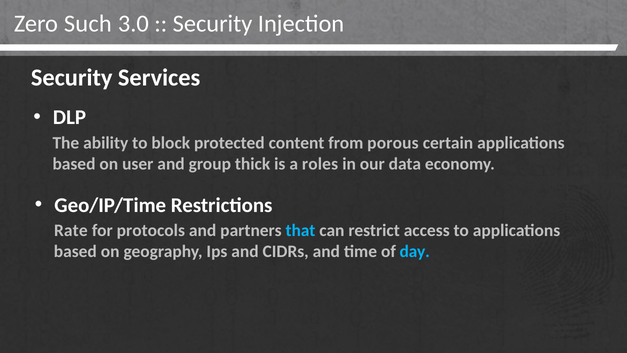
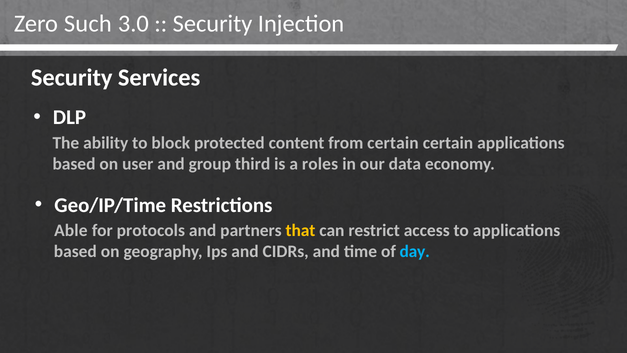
from porous: porous -> certain
thick: thick -> third
Rate: Rate -> Able
that colour: light blue -> yellow
